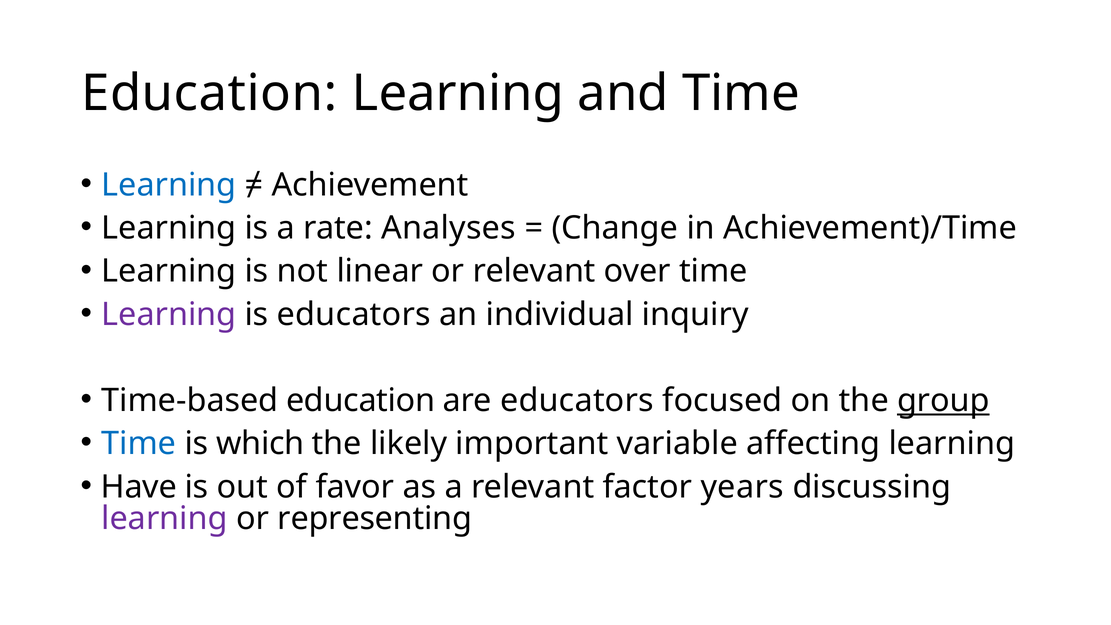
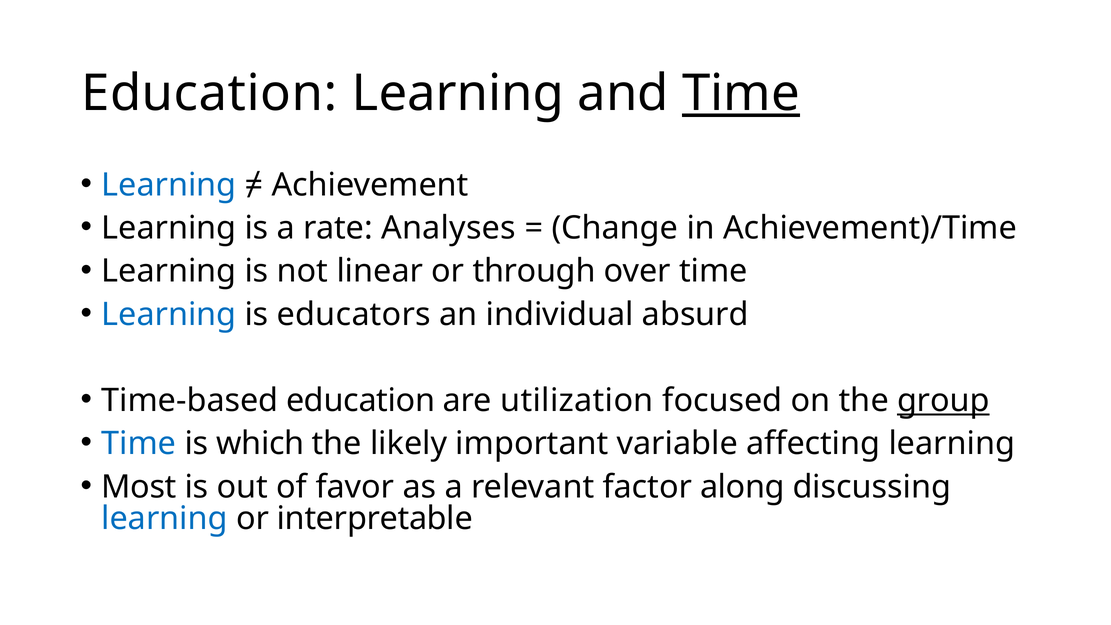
Time at (741, 93) underline: none -> present
or relevant: relevant -> through
Learning at (169, 314) colour: purple -> blue
inquiry: inquiry -> absurd
are educators: educators -> utilization
Have: Have -> Most
years: years -> along
learning at (165, 518) colour: purple -> blue
representing: representing -> interpretable
